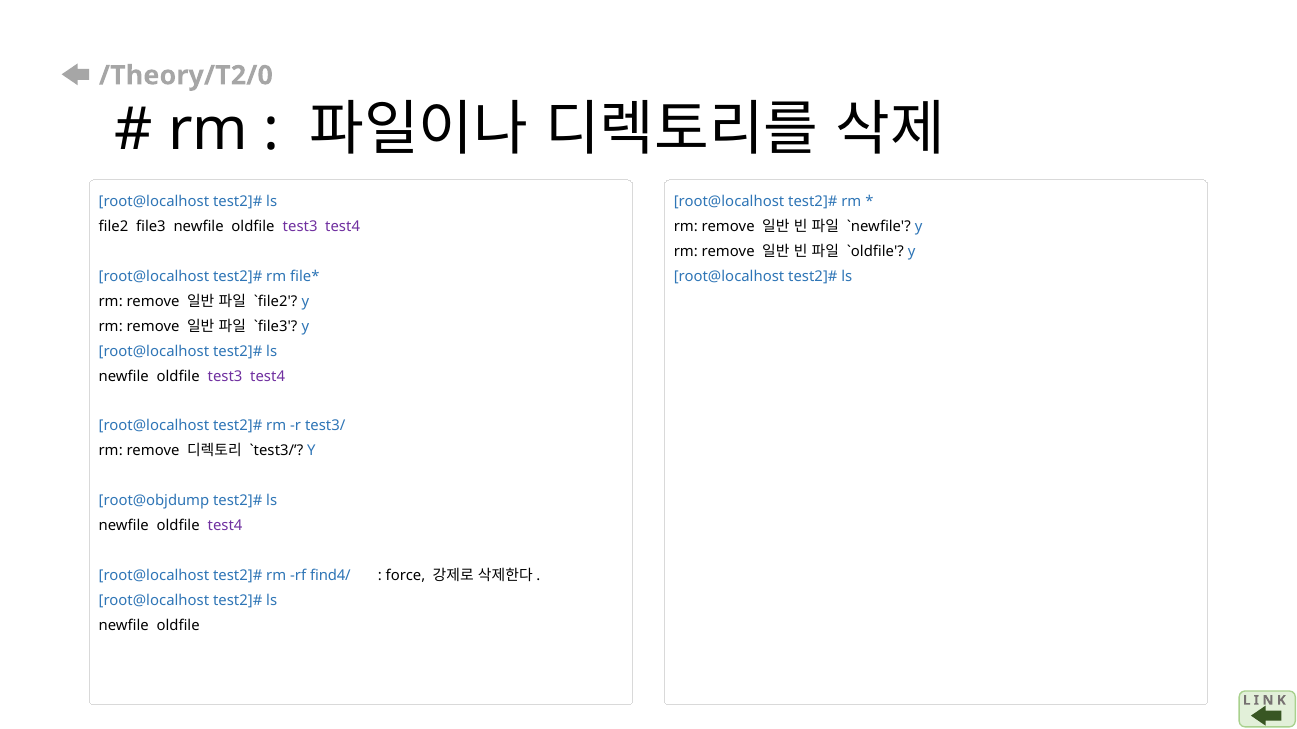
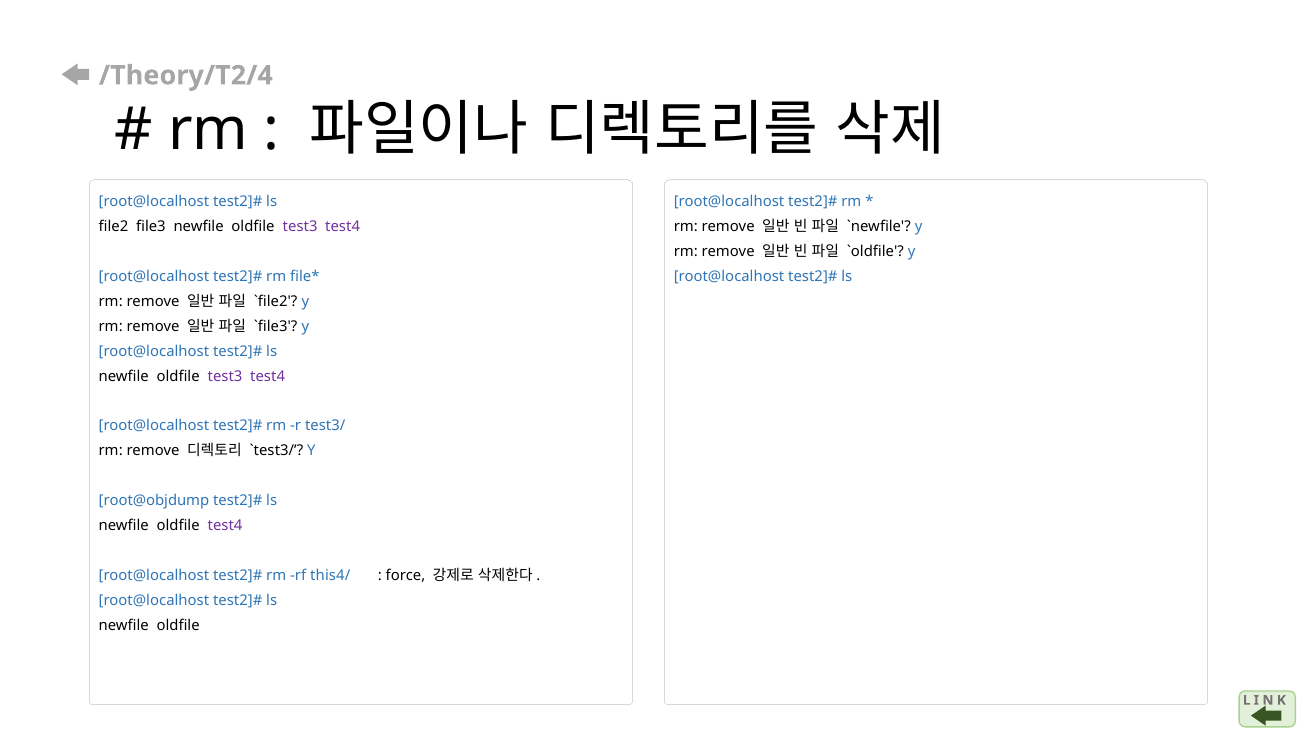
/Theory/T2/0: /Theory/T2/0 -> /Theory/T2/4
find4/: find4/ -> this4/
